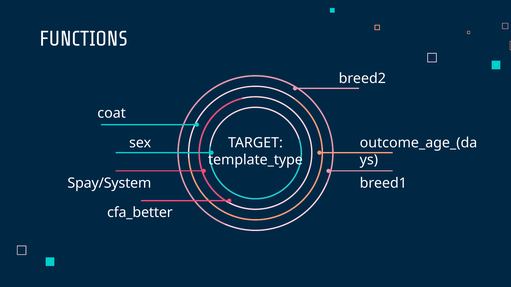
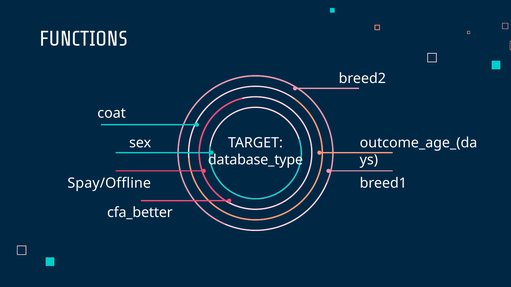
template_type: template_type -> database_type
Spay/System: Spay/System -> Spay/Offline
